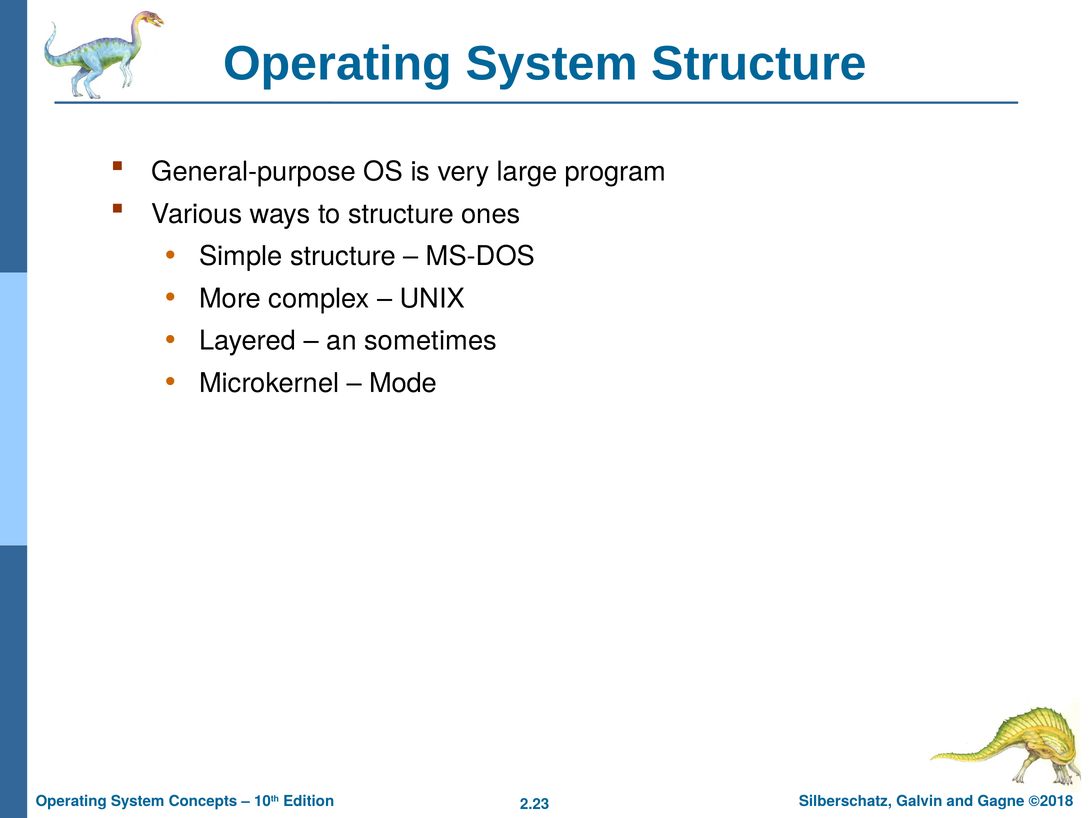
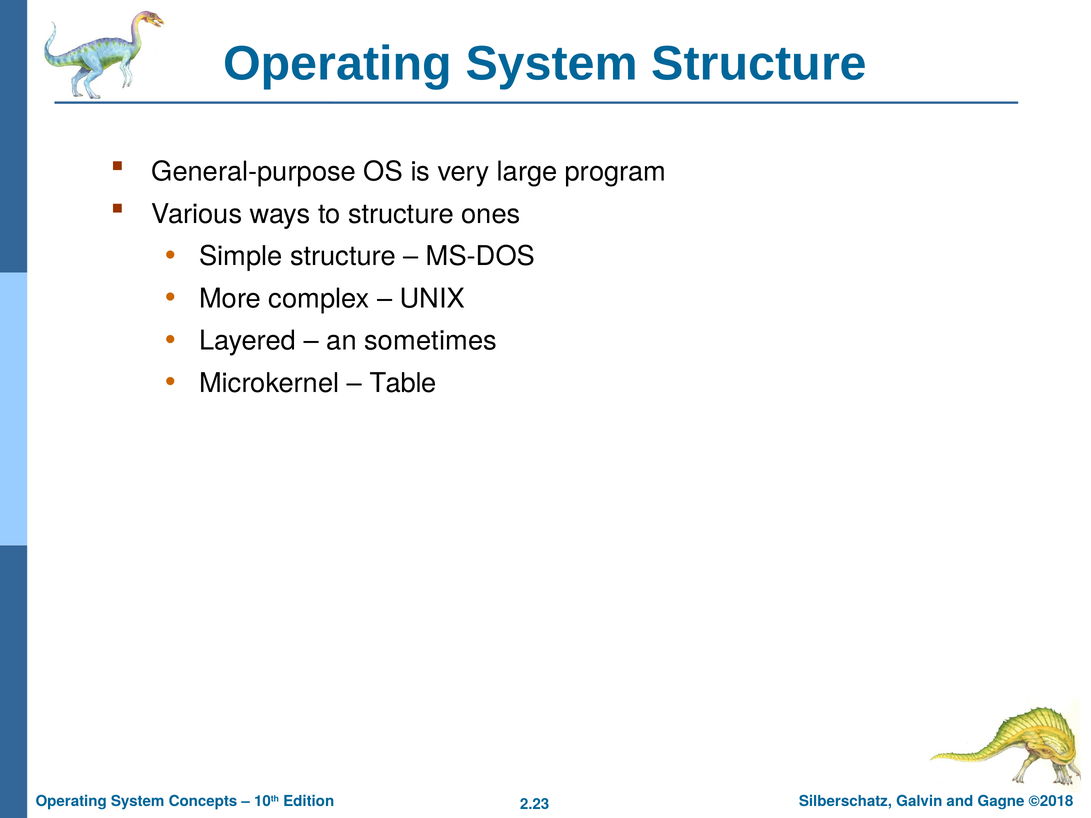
Mode: Mode -> Table
